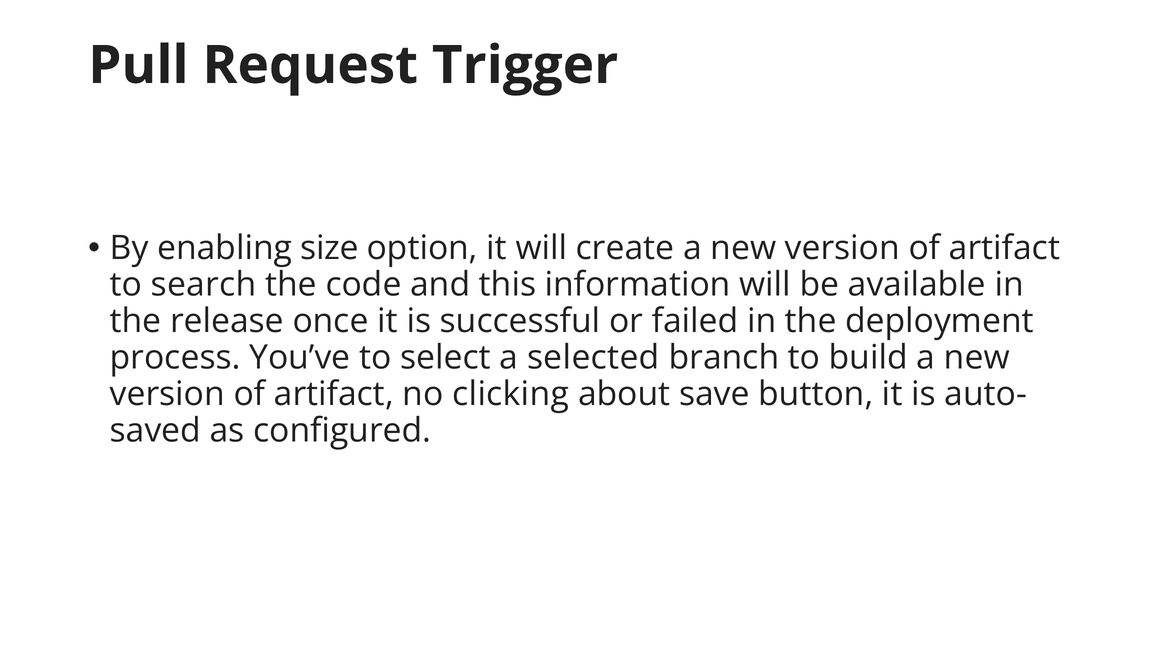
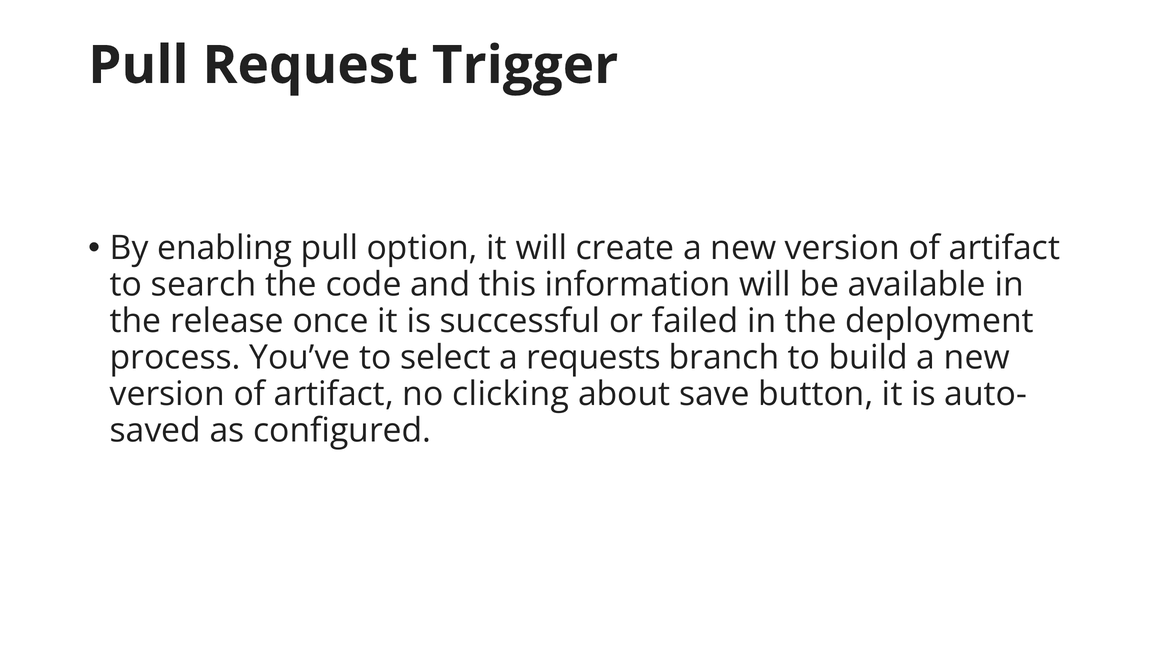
enabling size: size -> pull
selected: selected -> requests
